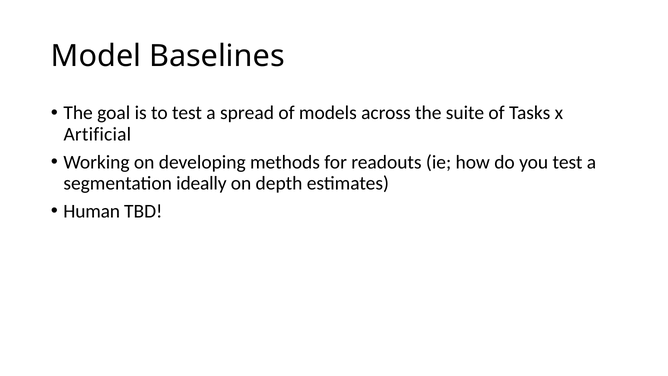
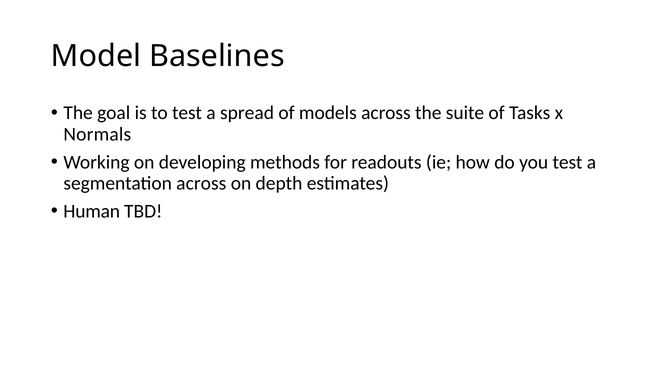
Artificial: Artificial -> Normals
segmentation ideally: ideally -> across
